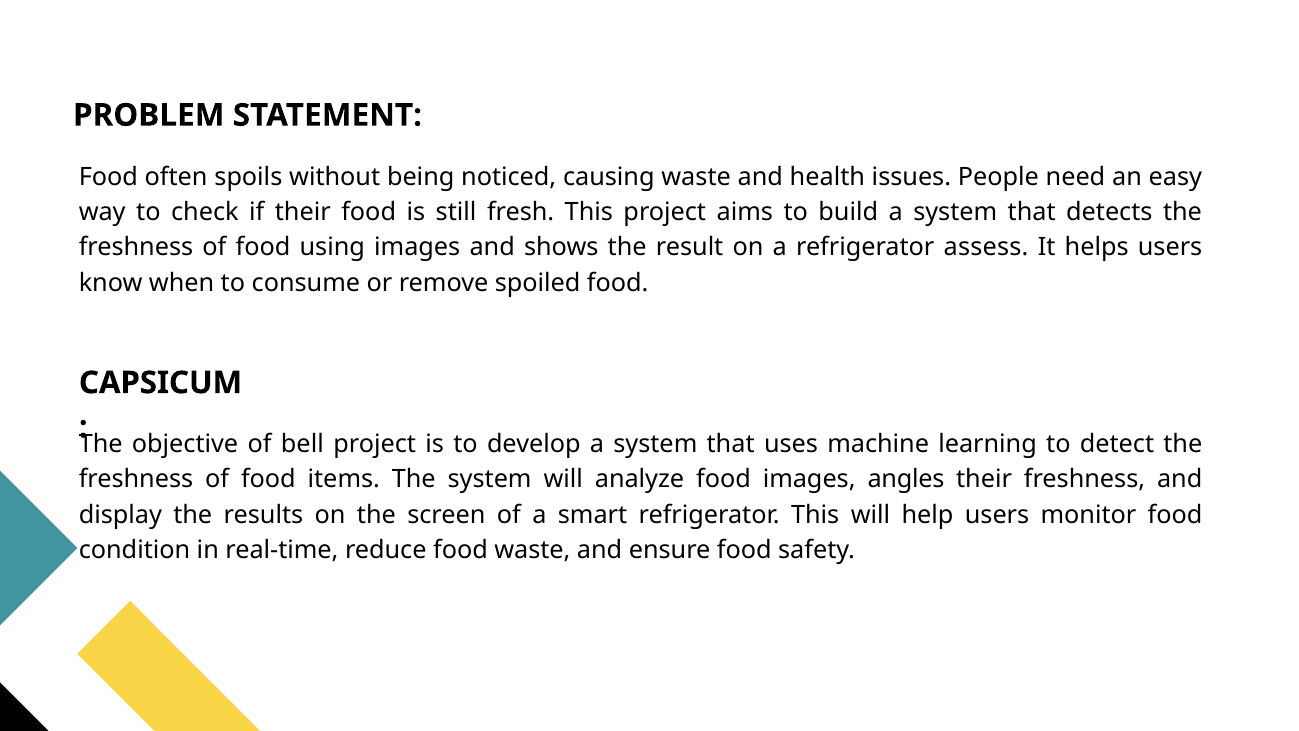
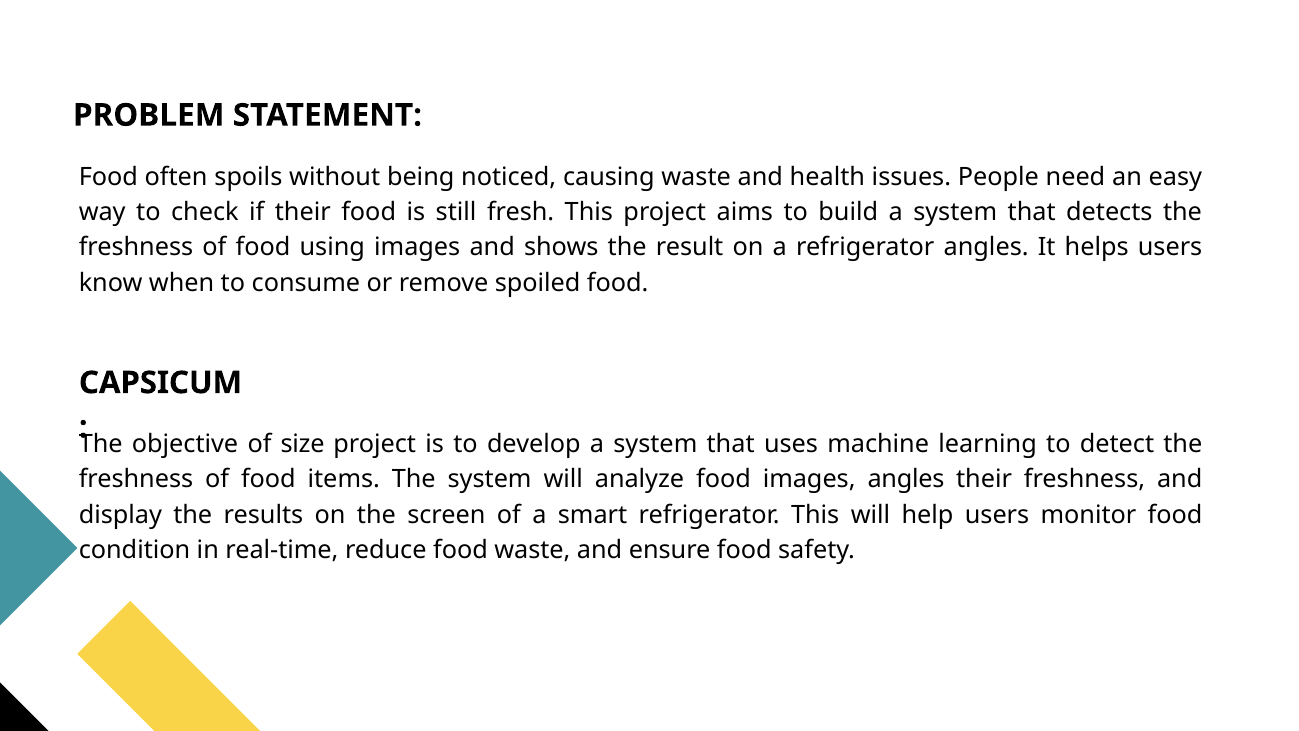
refrigerator assess: assess -> angles
bell: bell -> size
